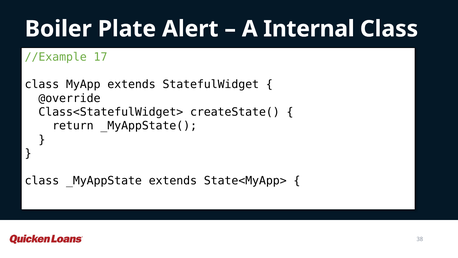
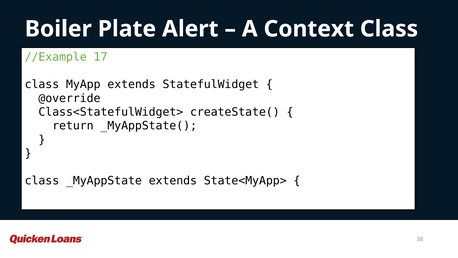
Internal: Internal -> Context
